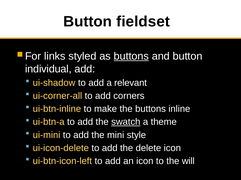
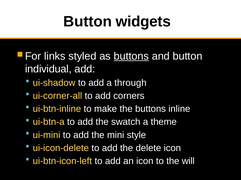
fieldset: fieldset -> widgets
relevant: relevant -> through
swatch underline: present -> none
